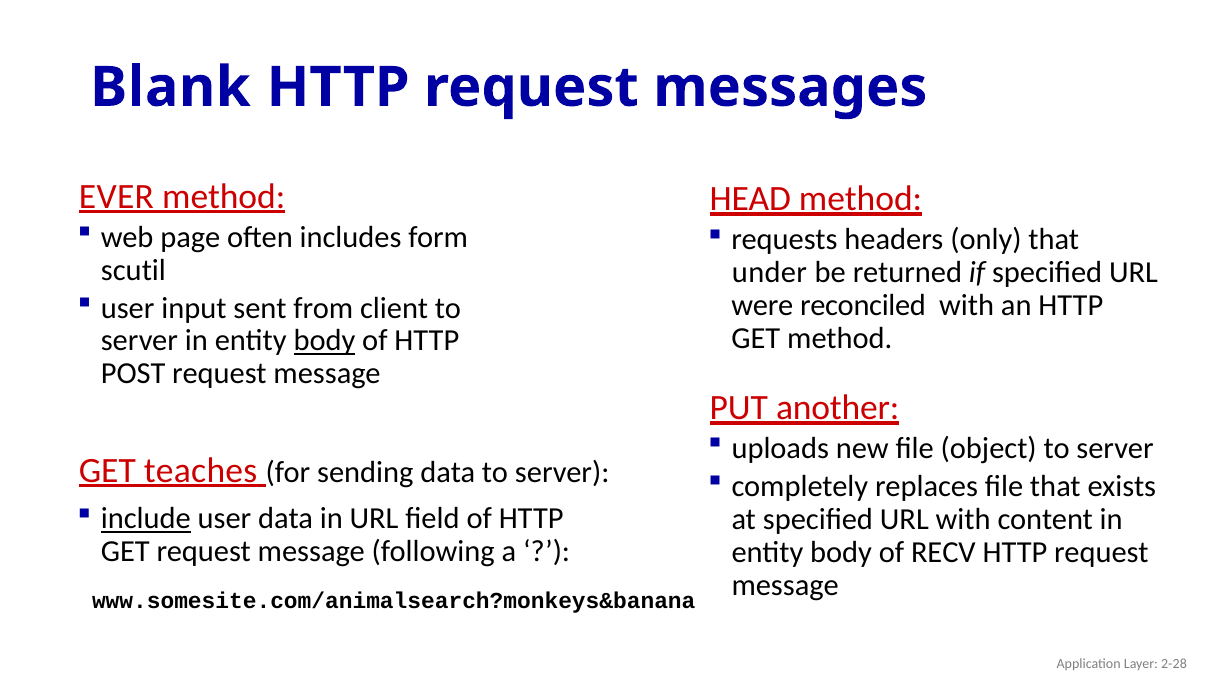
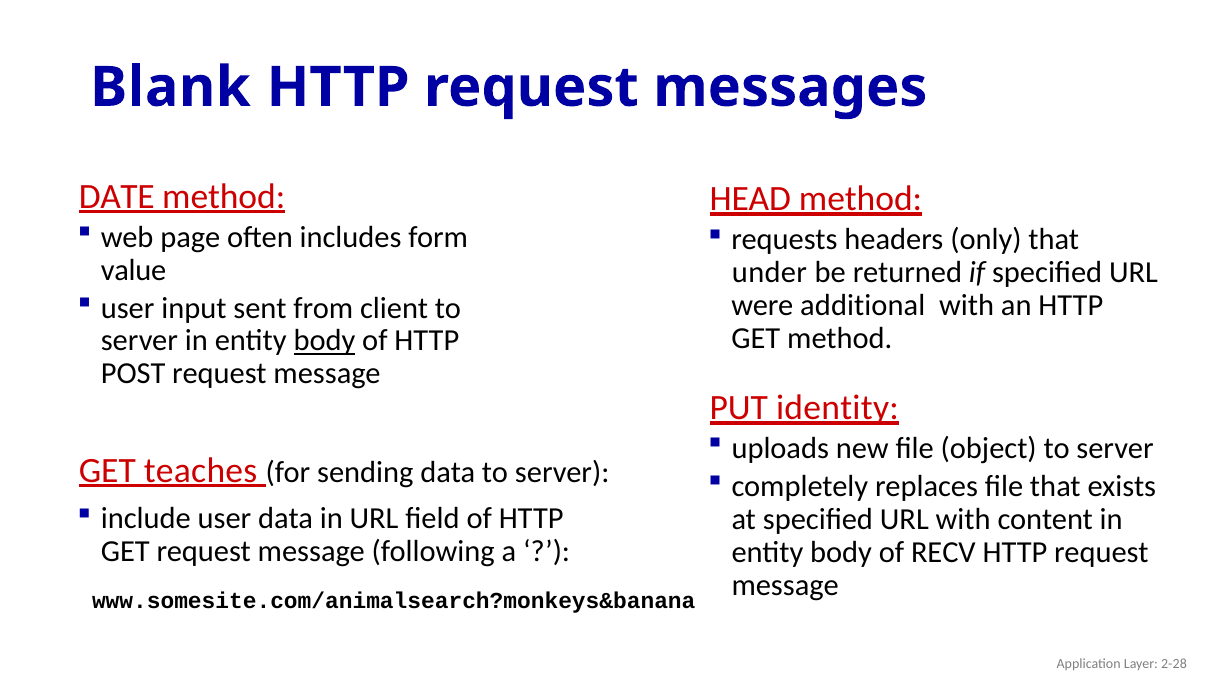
EVER: EVER -> DATE
scutil: scutil -> value
reconciled: reconciled -> additional
another: another -> identity
include underline: present -> none
